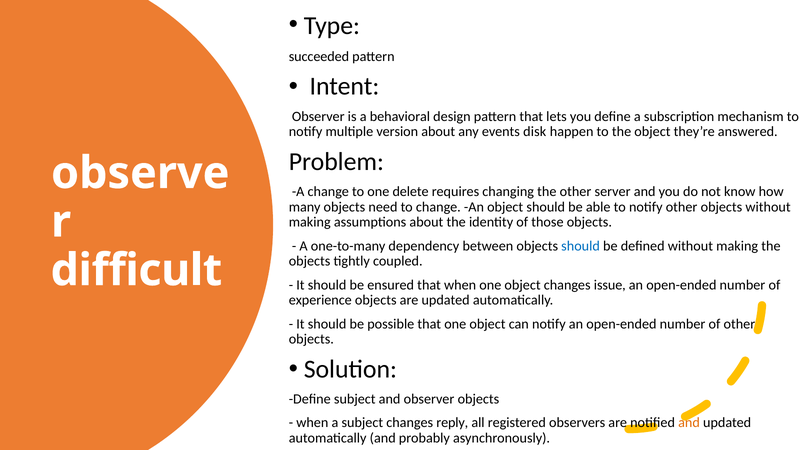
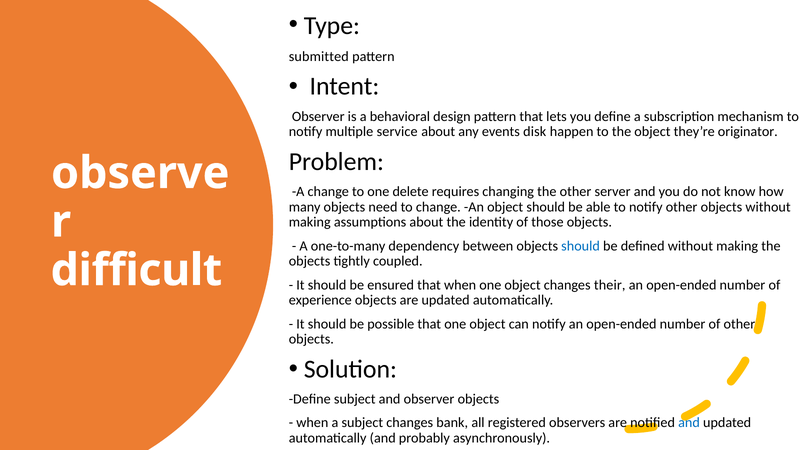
succeeded: succeeded -> submitted
version: version -> service
answered: answered -> originator
issue: issue -> their
reply: reply -> bank
and at (689, 422) colour: orange -> blue
